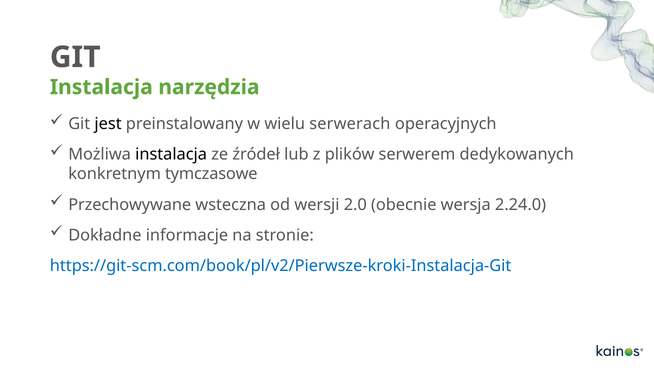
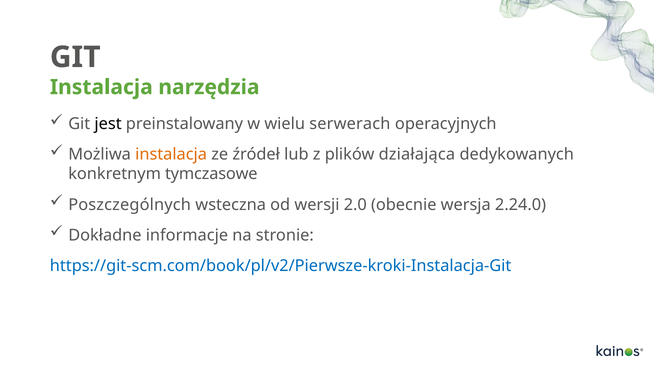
instalacja at (171, 154) colour: black -> orange
serwerem: serwerem -> działająca
Przechowywane: Przechowywane -> Poszczególnych
